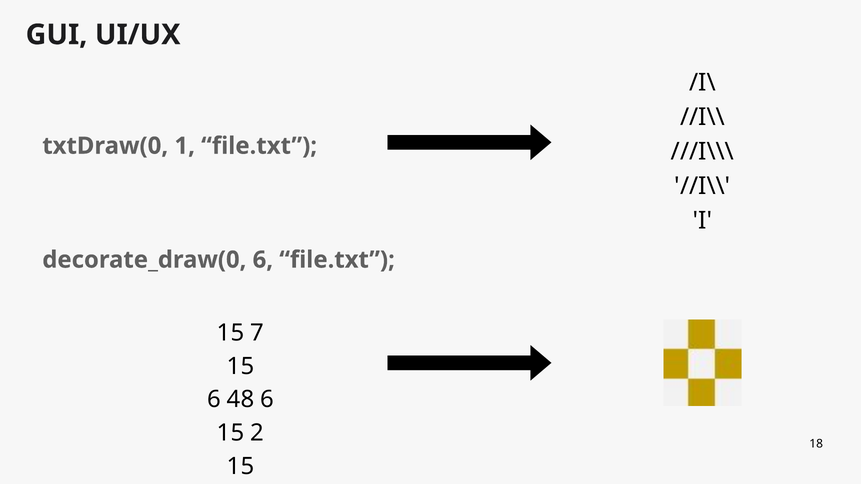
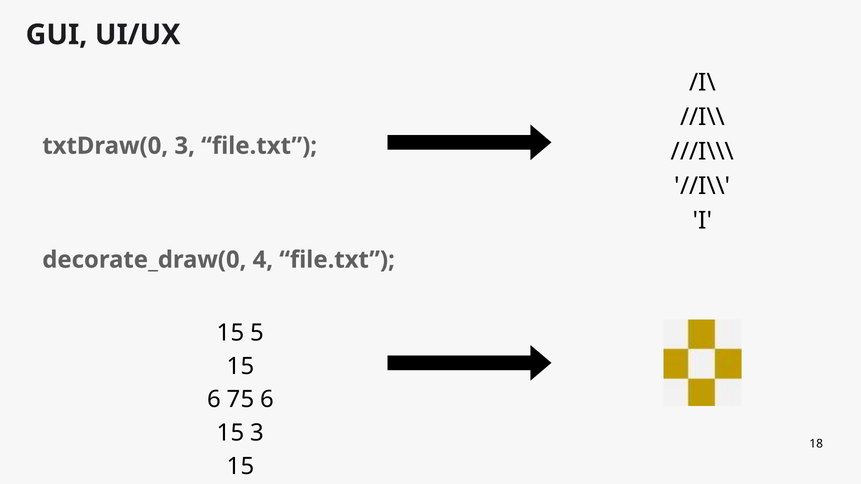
txtDraw(0 1: 1 -> 3
decorate_draw(0 6: 6 -> 4
7: 7 -> 5
48: 48 -> 75
15 2: 2 -> 3
